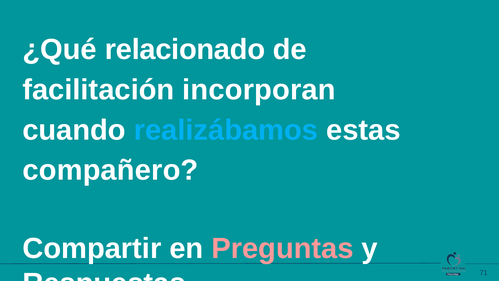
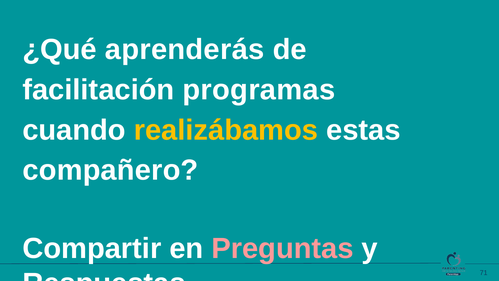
relacionado: relacionado -> aprenderás
incorporan: incorporan -> programas
realizábamos colour: light blue -> yellow
